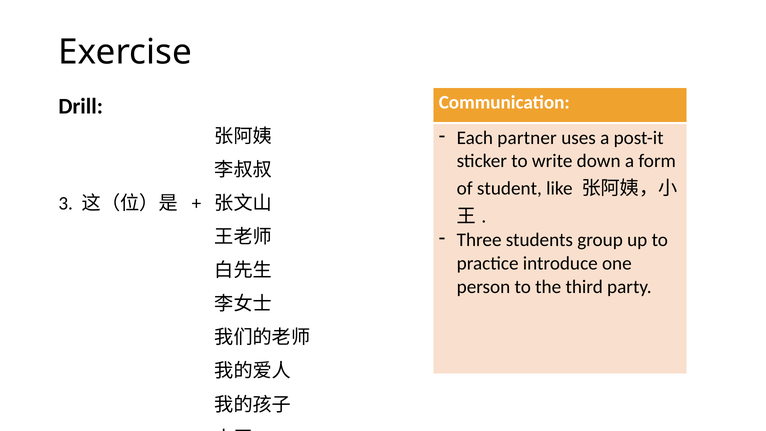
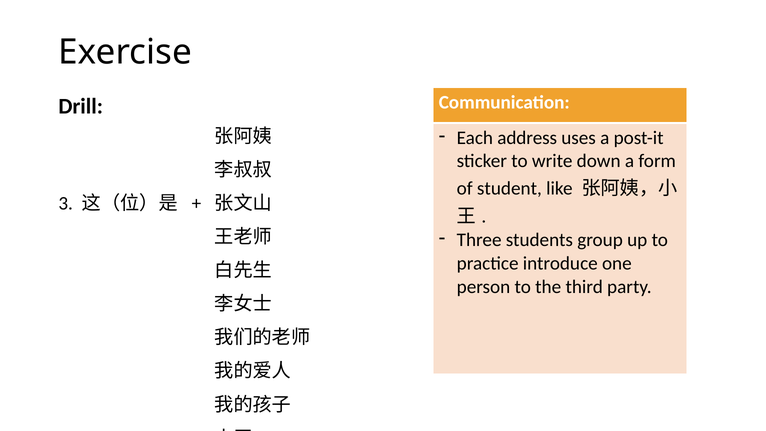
partner: partner -> address
